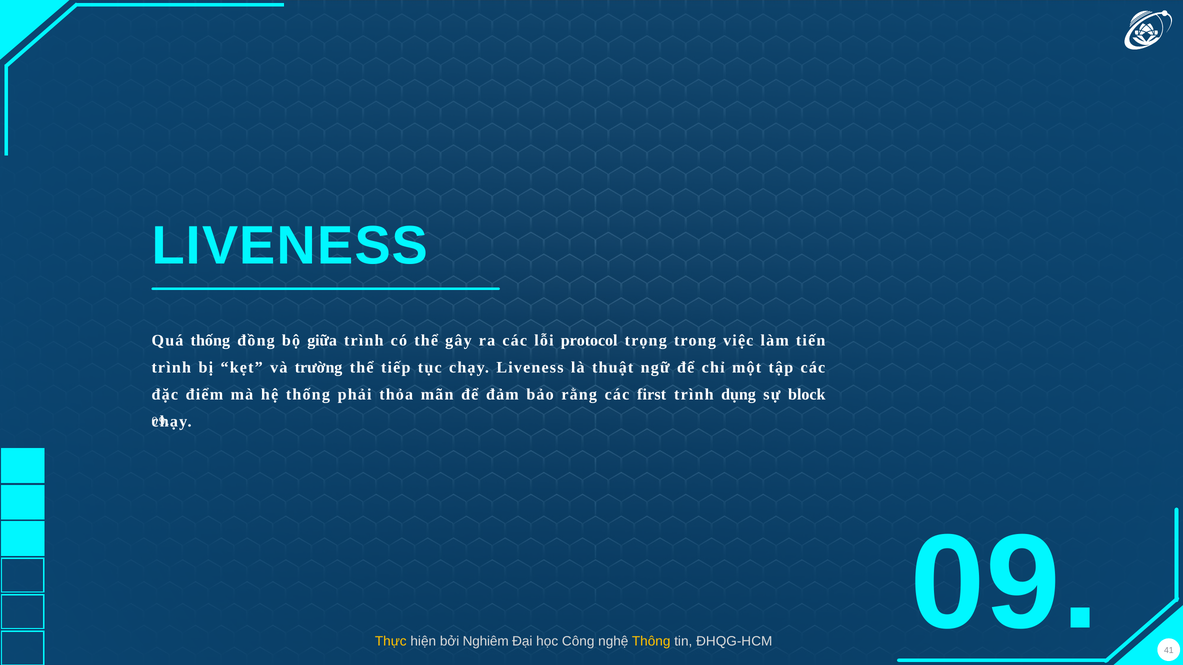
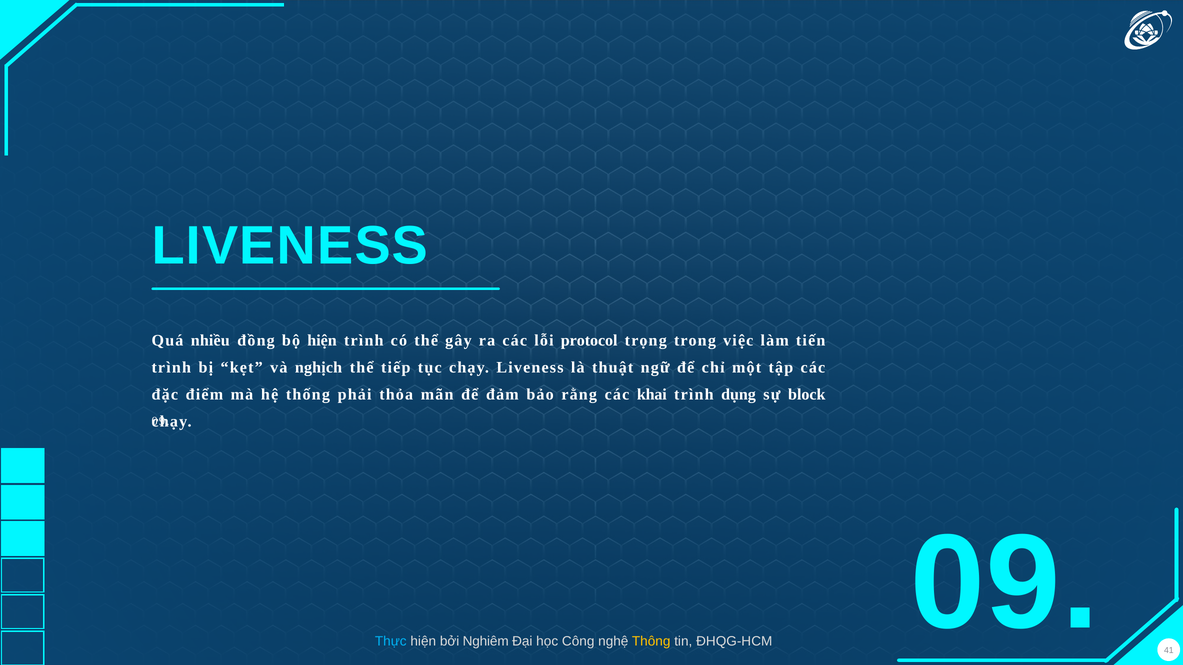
Quá thống: thống -> nhiều
bộ giữa: giữa -> hiện
trường: trường -> nghịch
first: first -> khai
Thực colour: yellow -> light blue
